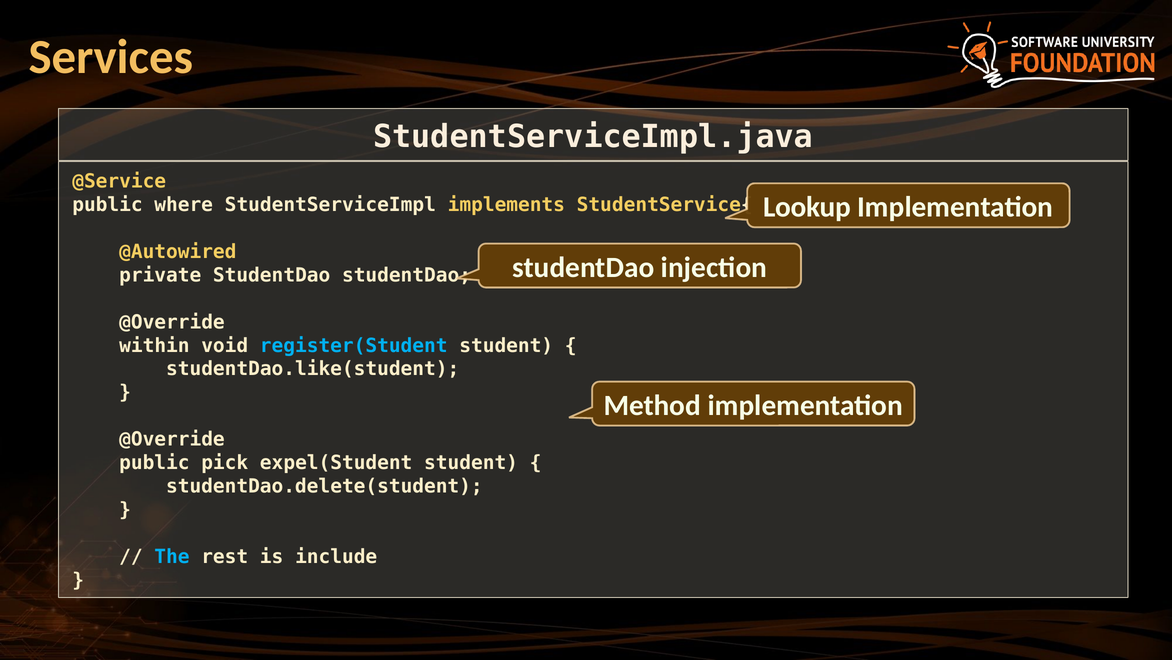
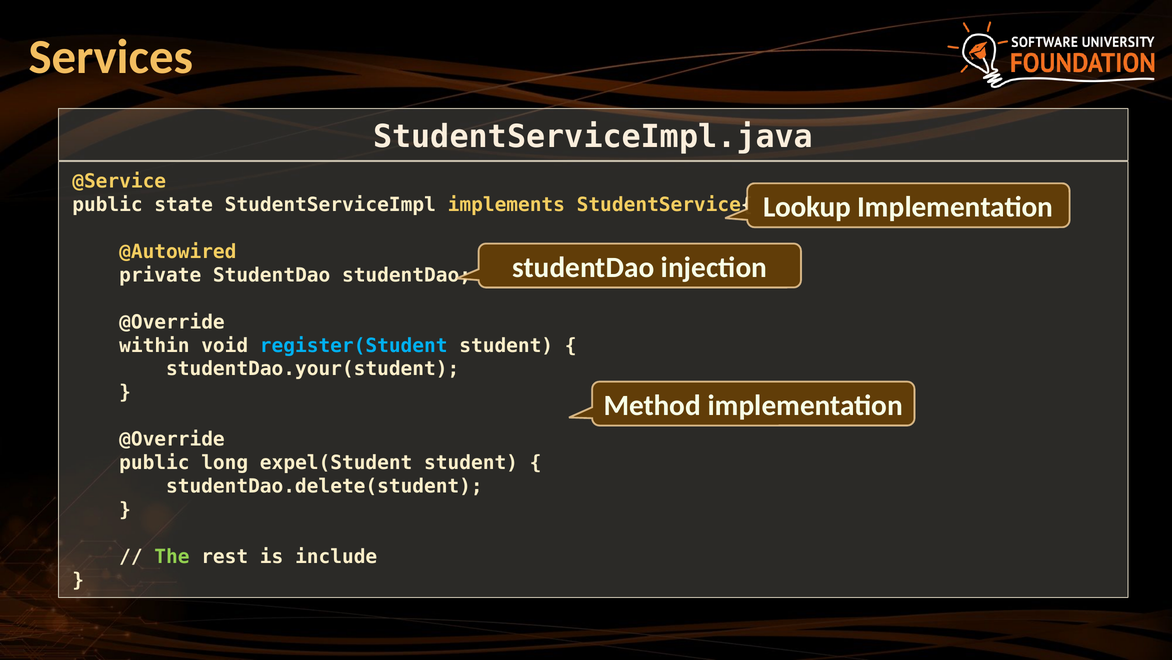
where: where -> state
studentDao.like(student: studentDao.like(student -> studentDao.your(student
pick: pick -> long
The colour: light blue -> light green
